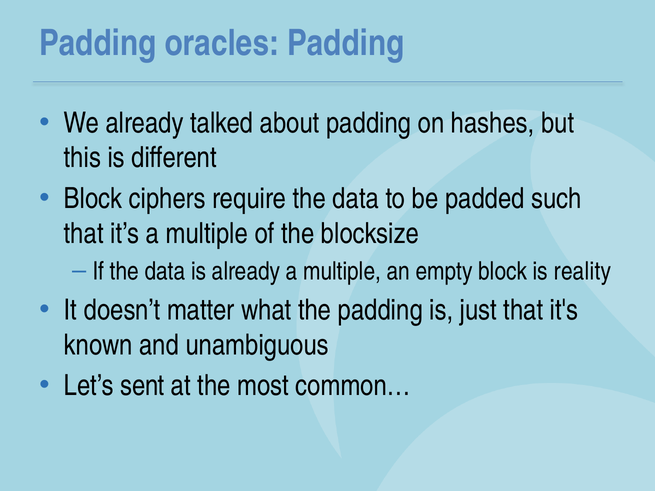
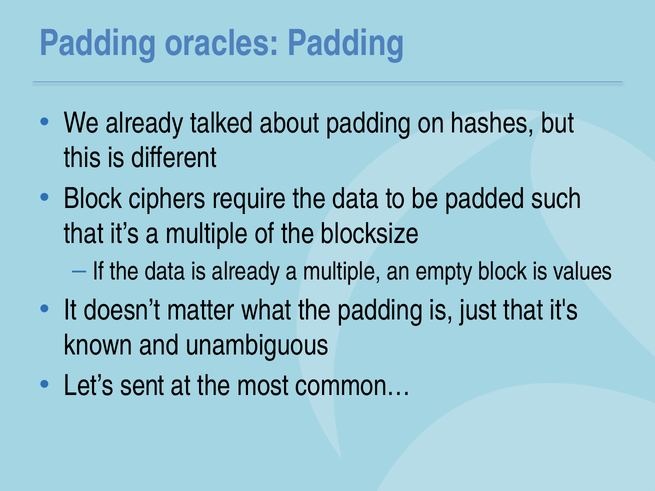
reality: reality -> values
